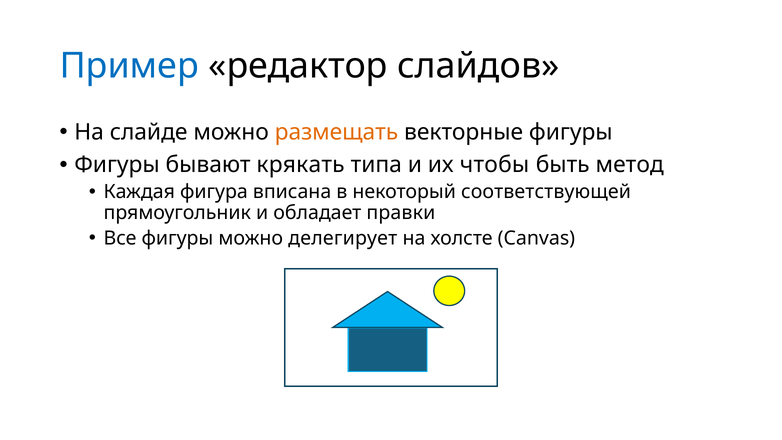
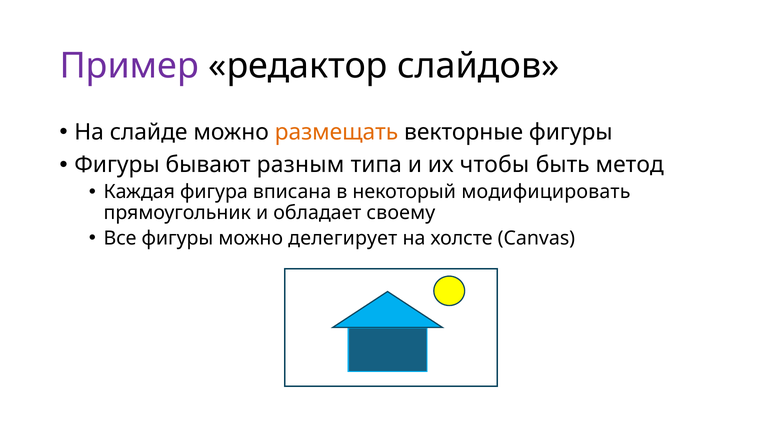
Пример colour: blue -> purple
крякать: крякать -> разным
соответствующей: соответствующей -> модифицировать
правки: правки -> своему
